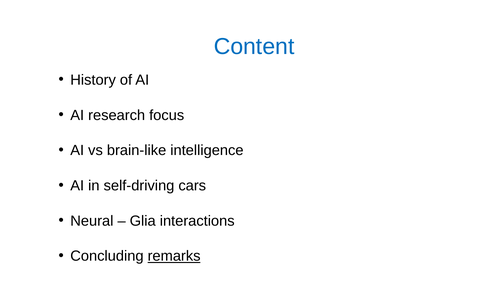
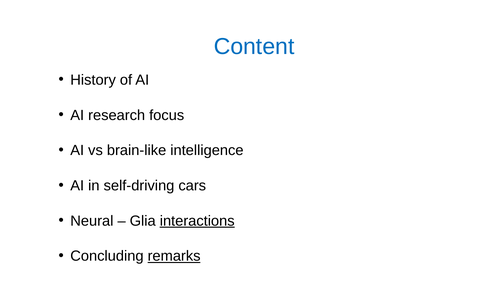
interactions underline: none -> present
